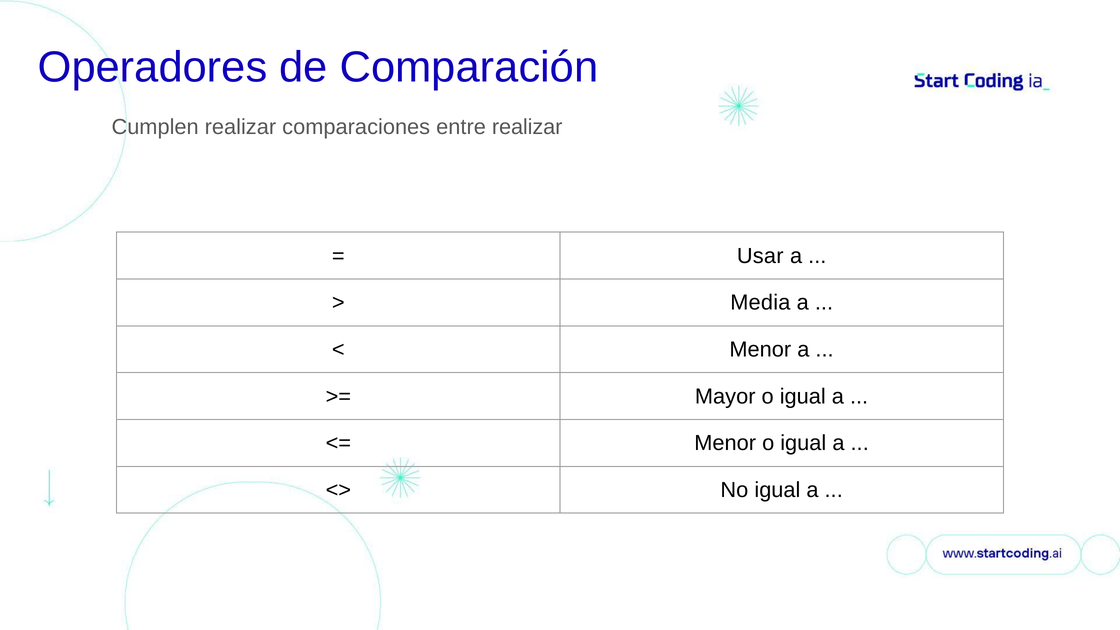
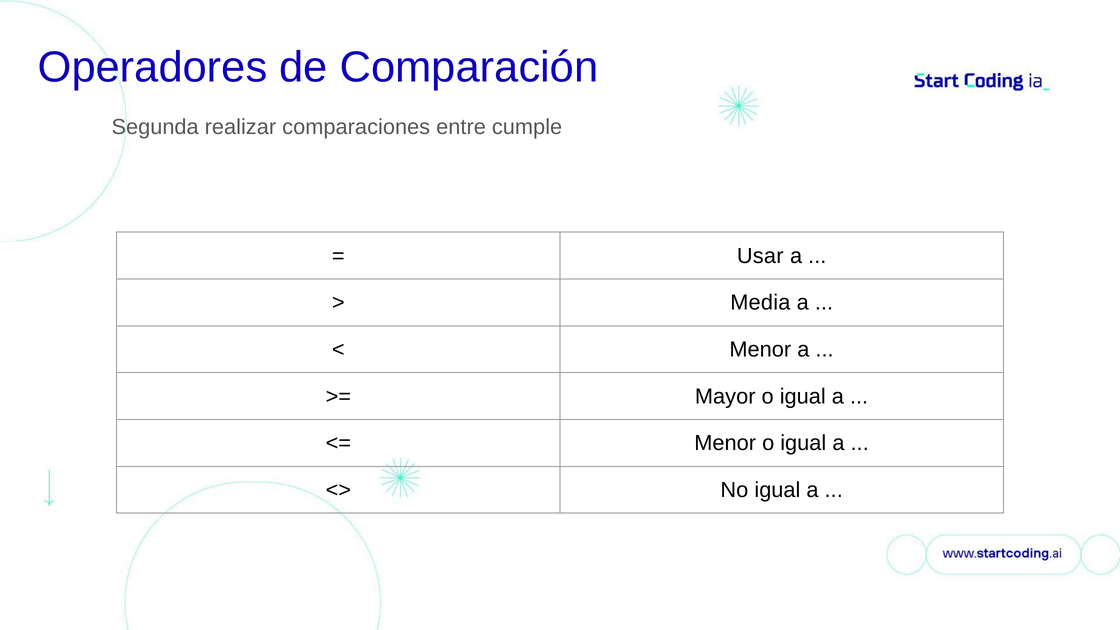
Cumplen: Cumplen -> Segunda
entre realizar: realizar -> cumple
